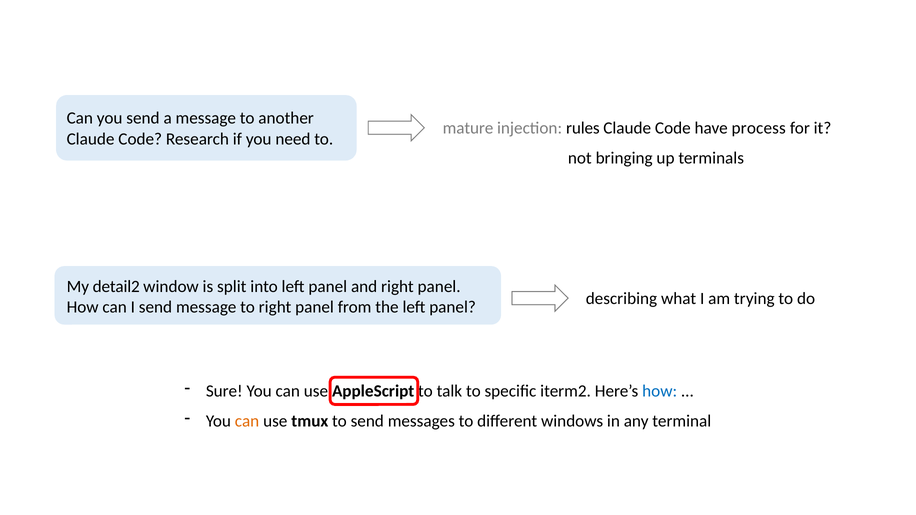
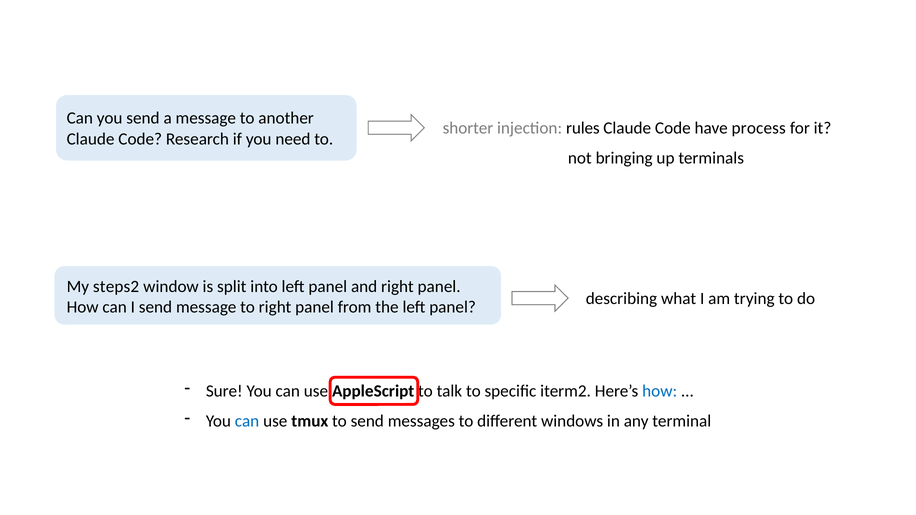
mature: mature -> shorter
detail2: detail2 -> steps2
can at (247, 421) colour: orange -> blue
